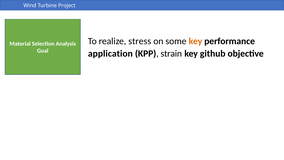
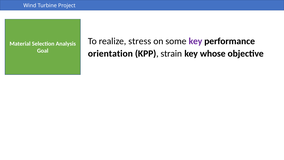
key at (195, 41) colour: orange -> purple
application: application -> orientation
github: github -> whose
